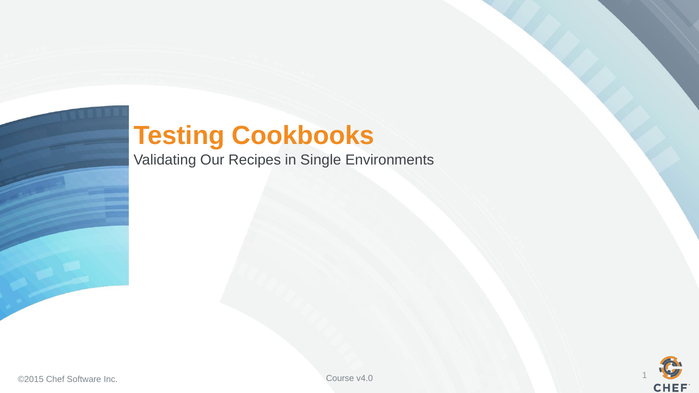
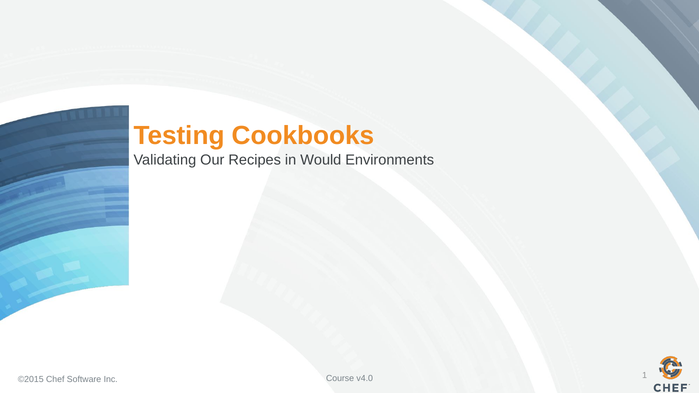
Single: Single -> Would
